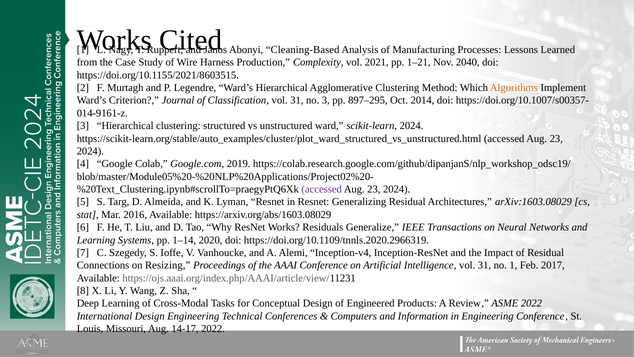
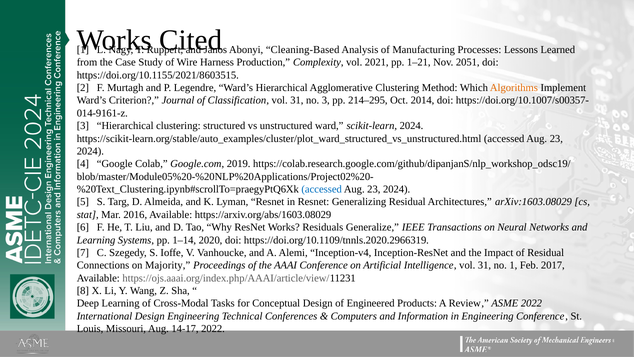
2040: 2040 -> 2051
897–295: 897–295 -> 214–295
accessed at (322, 189) colour: purple -> blue
Resizing: Resizing -> Majority
